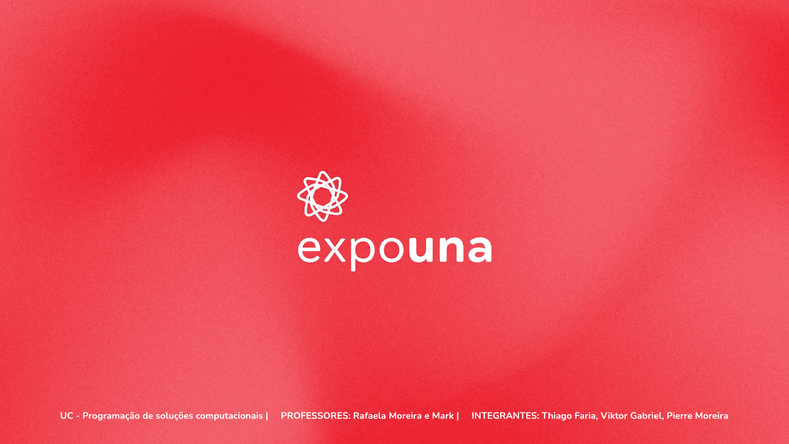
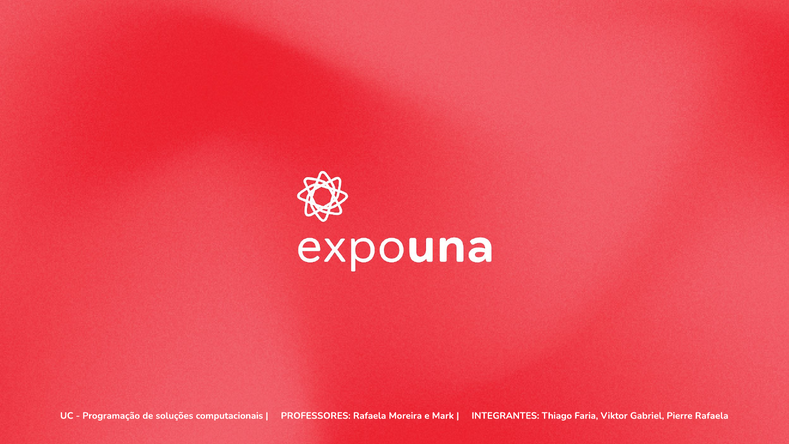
Pierre Moreira: Moreira -> Rafaela
